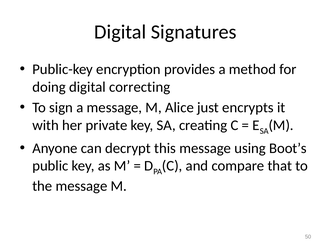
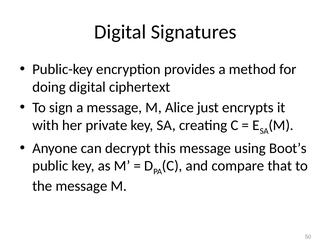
correcting: correcting -> ciphertext
